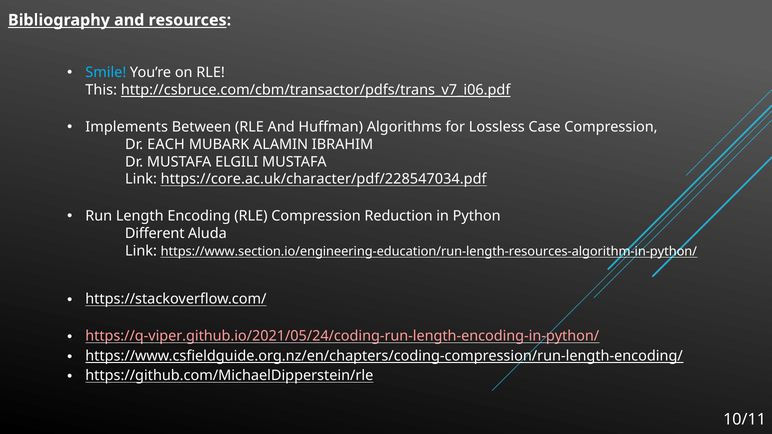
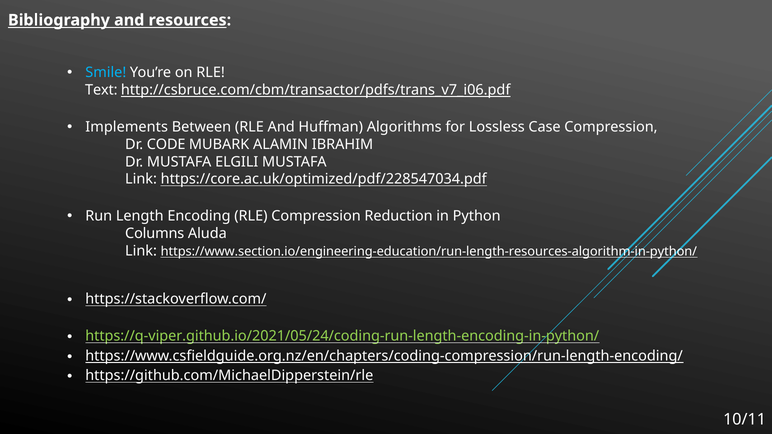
This: This -> Text
EACH: EACH -> CODE
https://core.ac.uk/character/pdf/228547034.pdf: https://core.ac.uk/character/pdf/228547034.pdf -> https://core.ac.uk/optimized/pdf/228547034.pdf
Different: Different -> Columns
https://q-viper.github.io/2021/05/24/coding-run-length-encoding-in-python/ colour: pink -> light green
